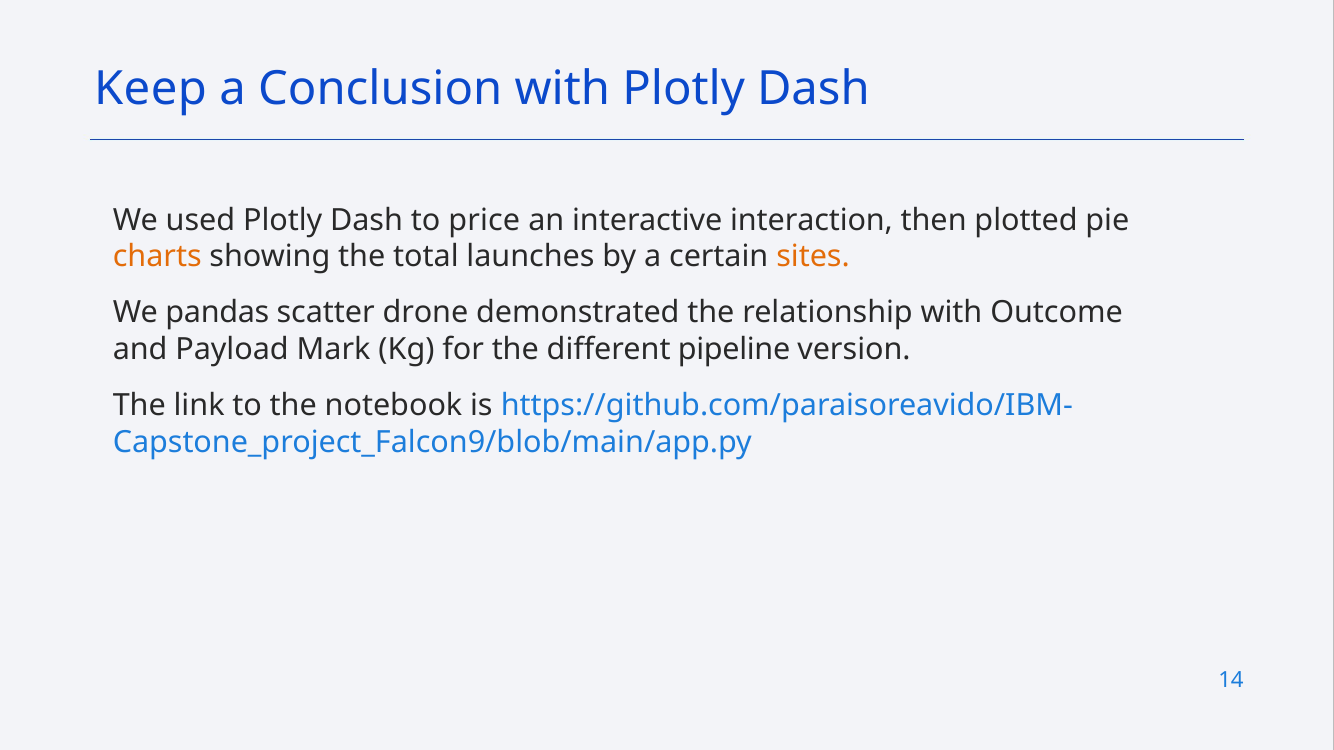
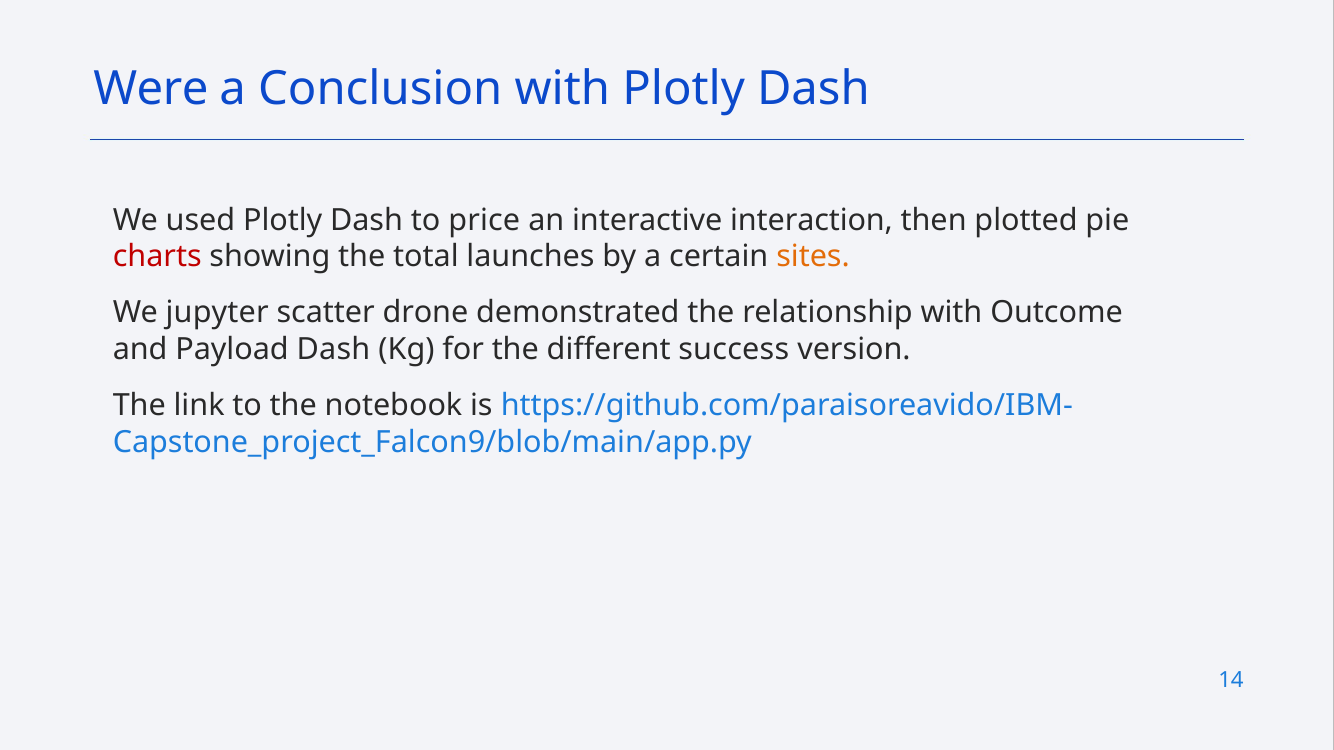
Keep: Keep -> Were
charts colour: orange -> red
pandas: pandas -> jupyter
Payload Mark: Mark -> Dash
pipeline: pipeline -> success
